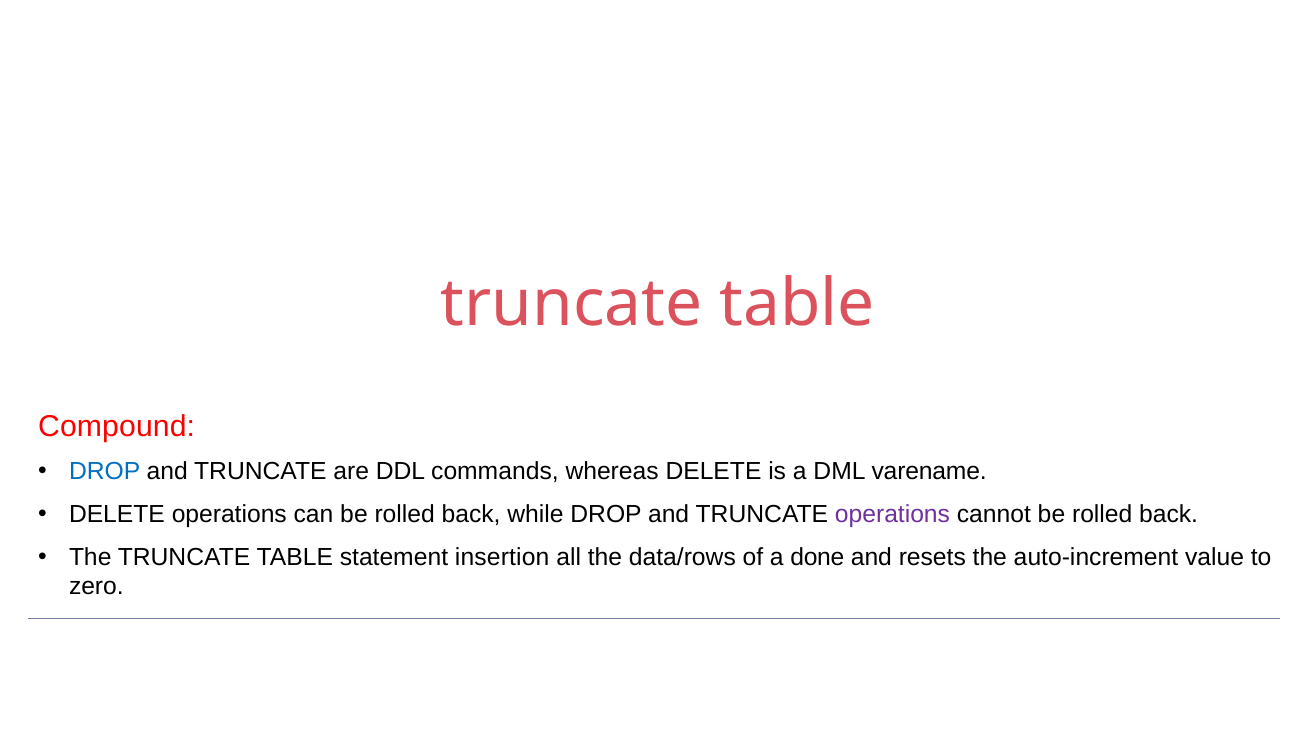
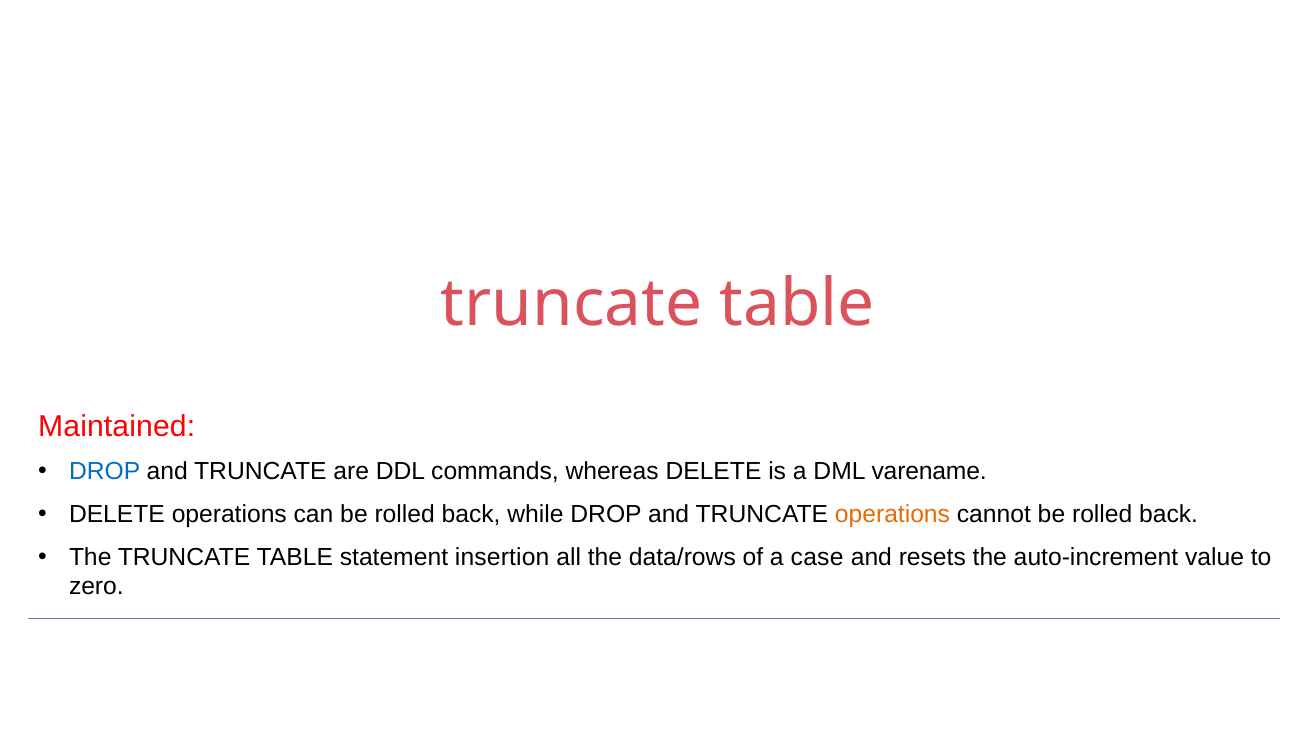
Compound: Compound -> Maintained
operations at (892, 515) colour: purple -> orange
done: done -> case
